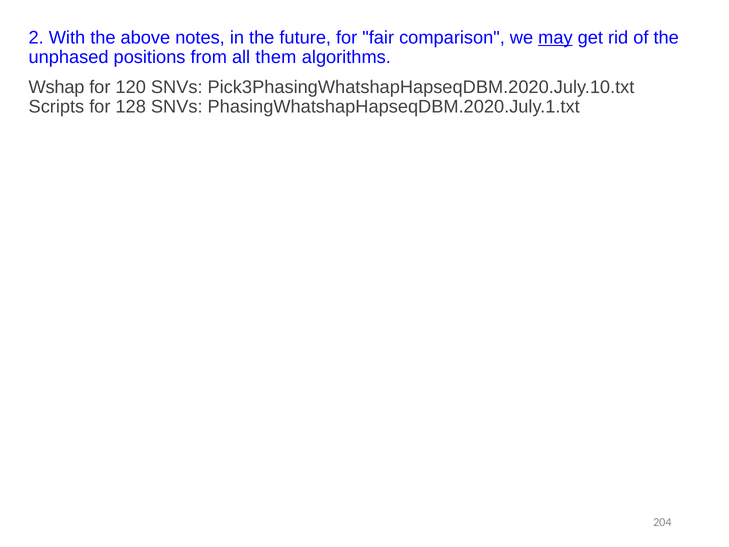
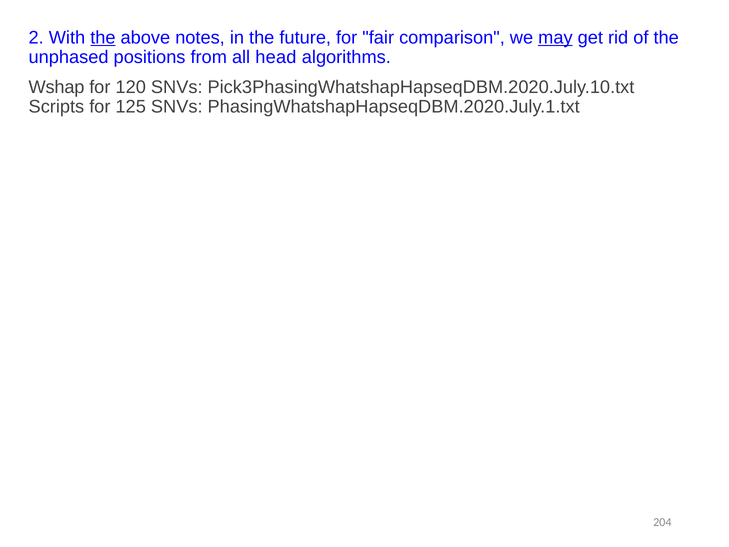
the at (103, 38) underline: none -> present
them: them -> head
128: 128 -> 125
